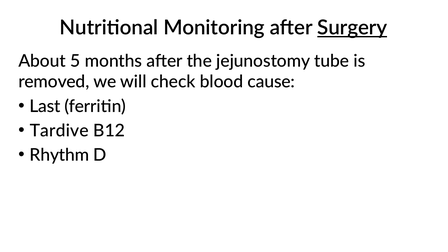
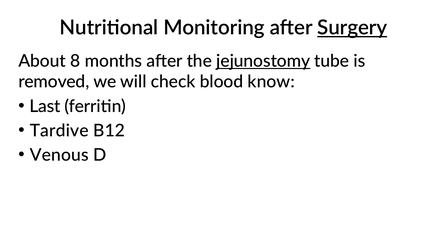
5: 5 -> 8
jejunostomy underline: none -> present
cause: cause -> know
Rhythm: Rhythm -> Venous
